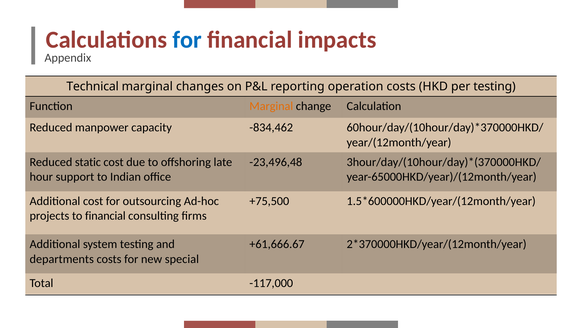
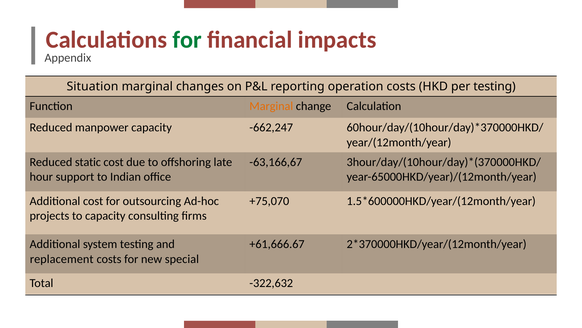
for at (187, 40) colour: blue -> green
Technical: Technical -> Situation
-834,462: -834,462 -> -662,247
-23,496,48: -23,496,48 -> -63,166,67
+75,500: +75,500 -> +75,070
to financial: financial -> capacity
departments: departments -> replacement
-117,000: -117,000 -> -322,632
